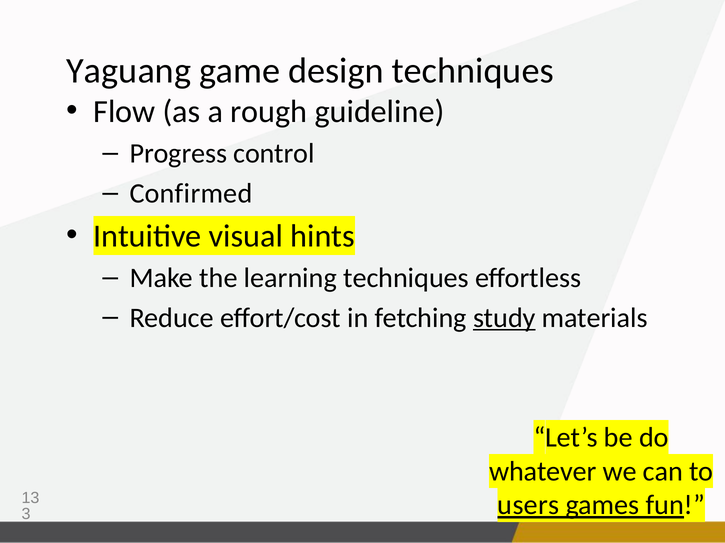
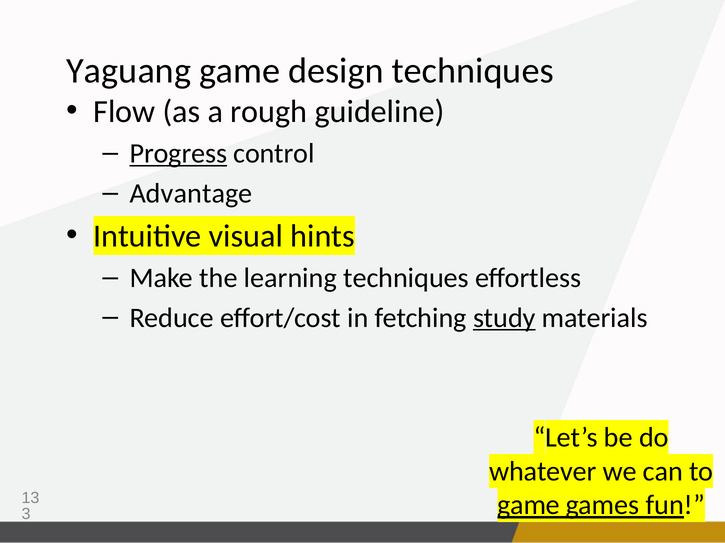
Progress underline: none -> present
Confirmed: Confirmed -> Advantage
users at (528, 506): users -> game
